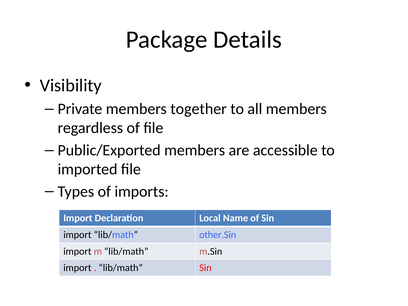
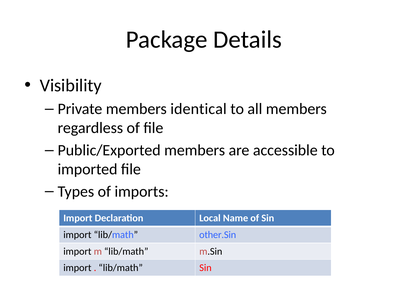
together: together -> identical
